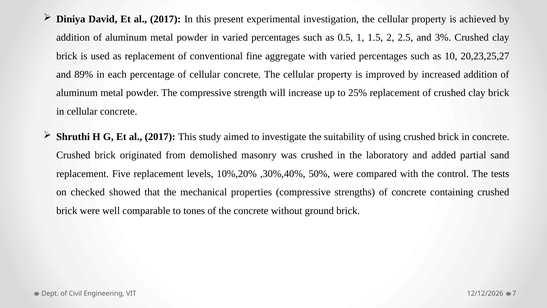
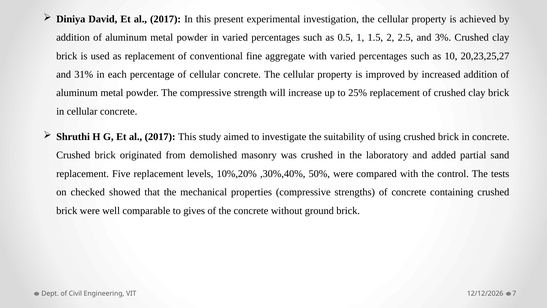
89%: 89% -> 31%
tones: tones -> gives
